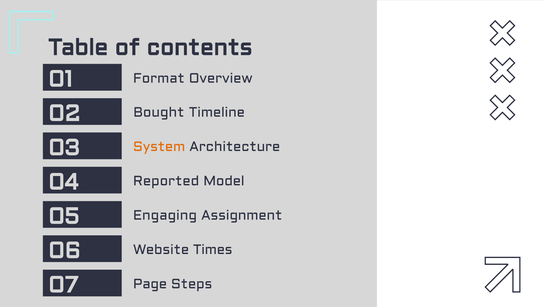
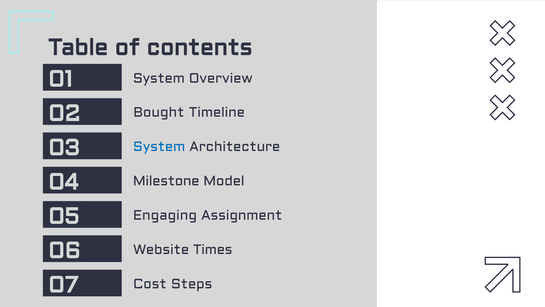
Format at (159, 78): Format -> System
System at (159, 147) colour: orange -> blue
Reported: Reported -> Milestone
Page: Page -> Cost
